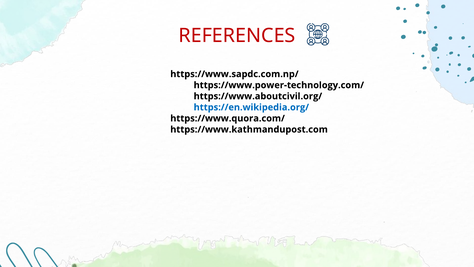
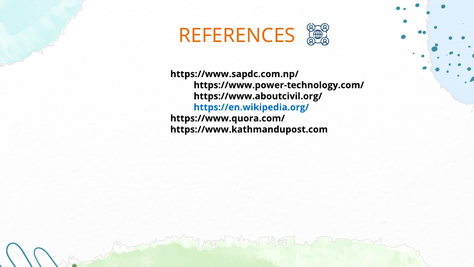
REFERENCES colour: red -> orange
